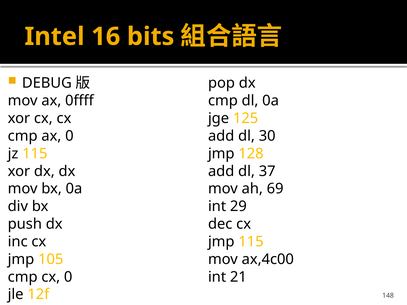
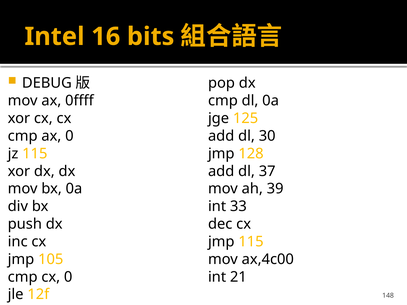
69: 69 -> 39
29: 29 -> 33
